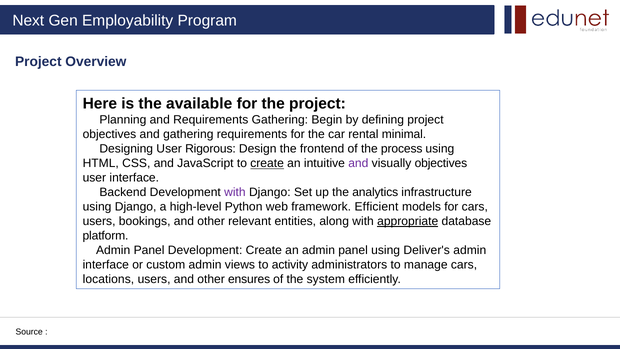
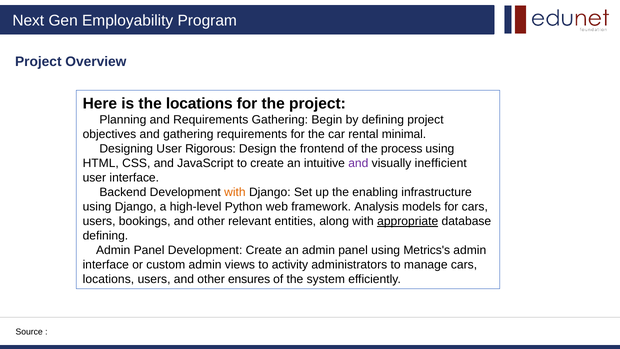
the available: available -> locations
create at (267, 163) underline: present -> none
visually objectives: objectives -> inefficient
with at (235, 192) colour: purple -> orange
analytics: analytics -> enabling
Efficient: Efficient -> Analysis
platform at (105, 236): platform -> defining
Deliver's: Deliver's -> Metrics's
